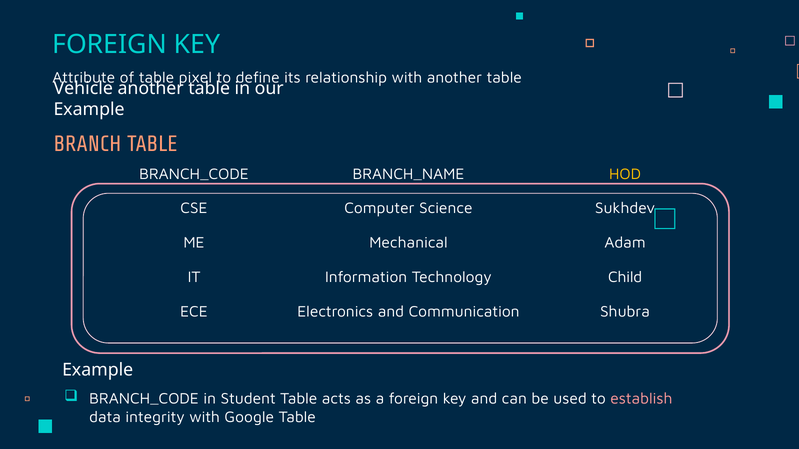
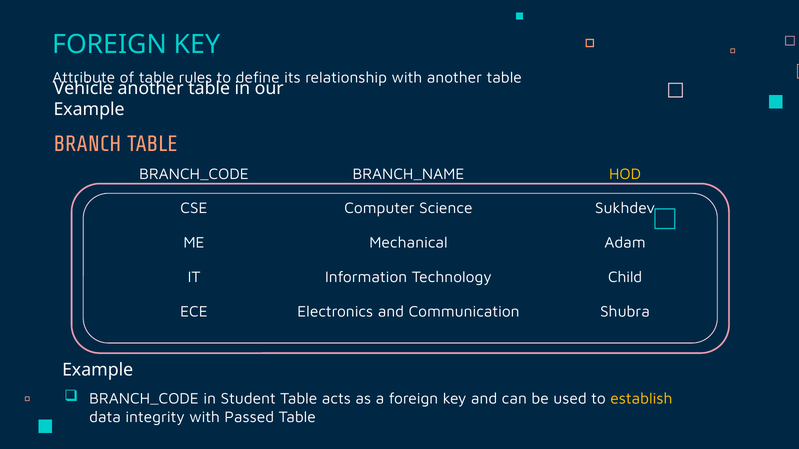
pixel: pixel -> rules
establish colour: pink -> yellow
Google: Google -> Passed
